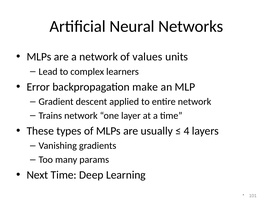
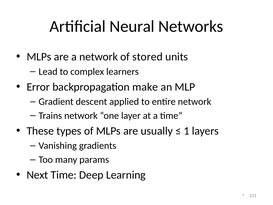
values: values -> stored
4: 4 -> 1
